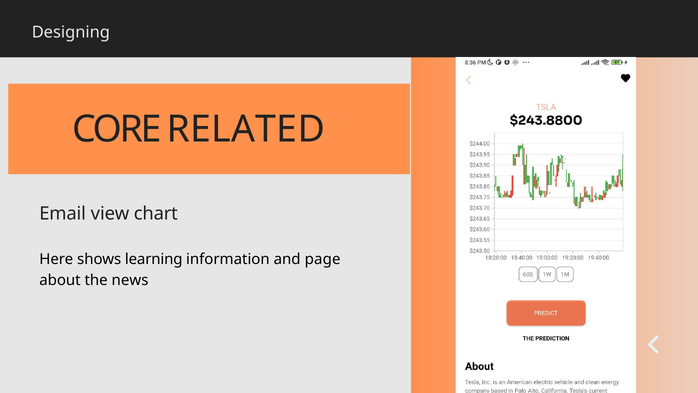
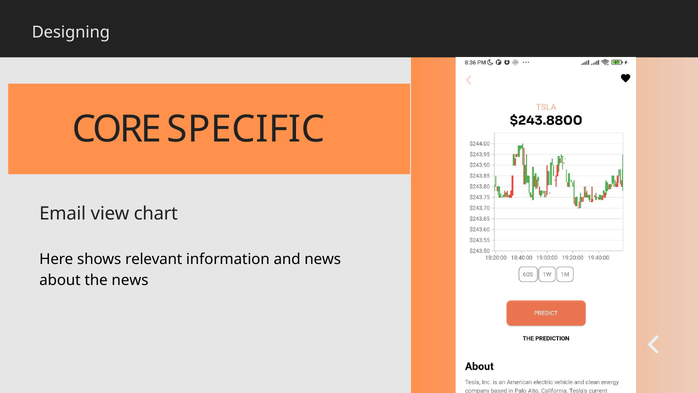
RELATED: RELATED -> SPECIFIC
learning: learning -> relevant
and page: page -> news
